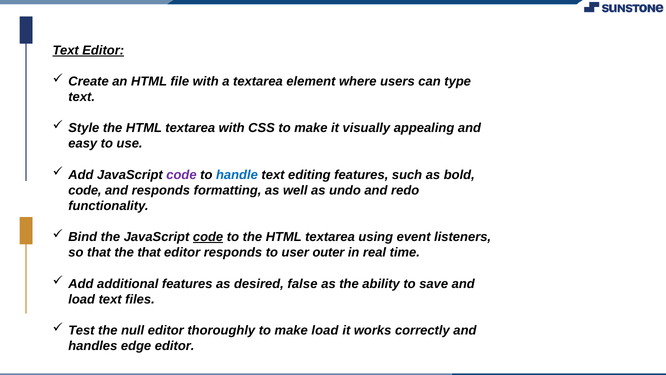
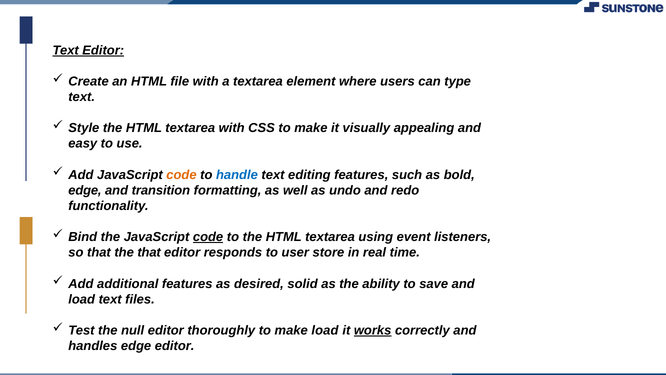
code at (181, 175) colour: purple -> orange
code at (85, 190): code -> edge
and responds: responds -> transition
outer: outer -> store
false: false -> solid
works underline: none -> present
